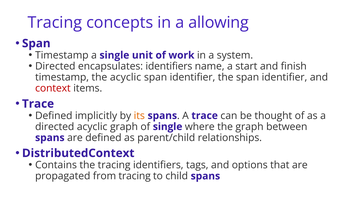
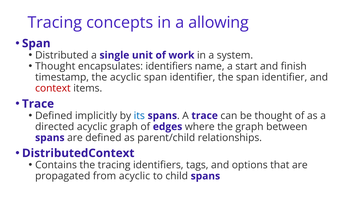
Timestamp at (62, 55): Timestamp -> Distributed
Directed at (55, 66): Directed -> Thought
its colour: orange -> blue
of single: single -> edges
from tracing: tracing -> acyclic
